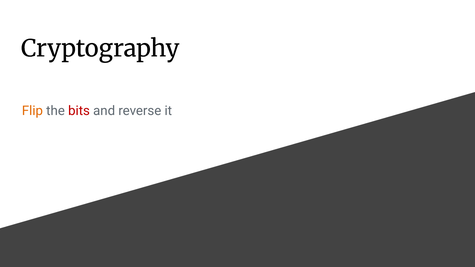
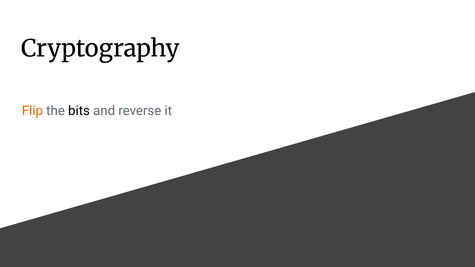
bits colour: red -> black
